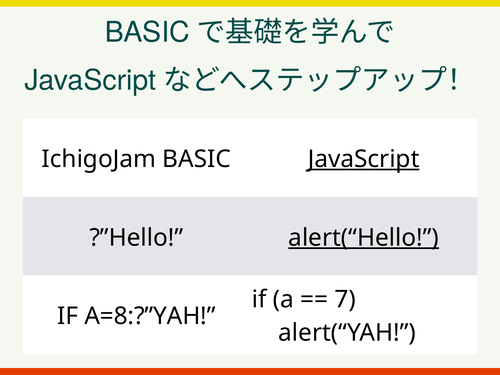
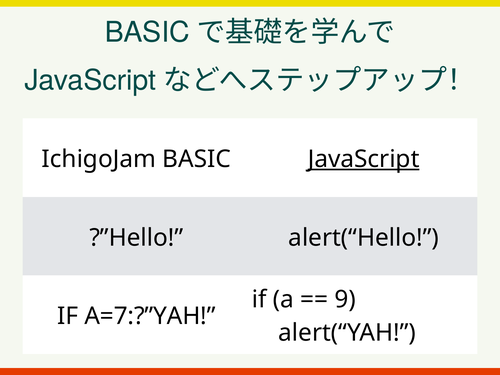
alert(“Hello underline: present -> none
7: 7 -> 9
A=8:?”YAH: A=8:?”YAH -> A=7:?”YAH
